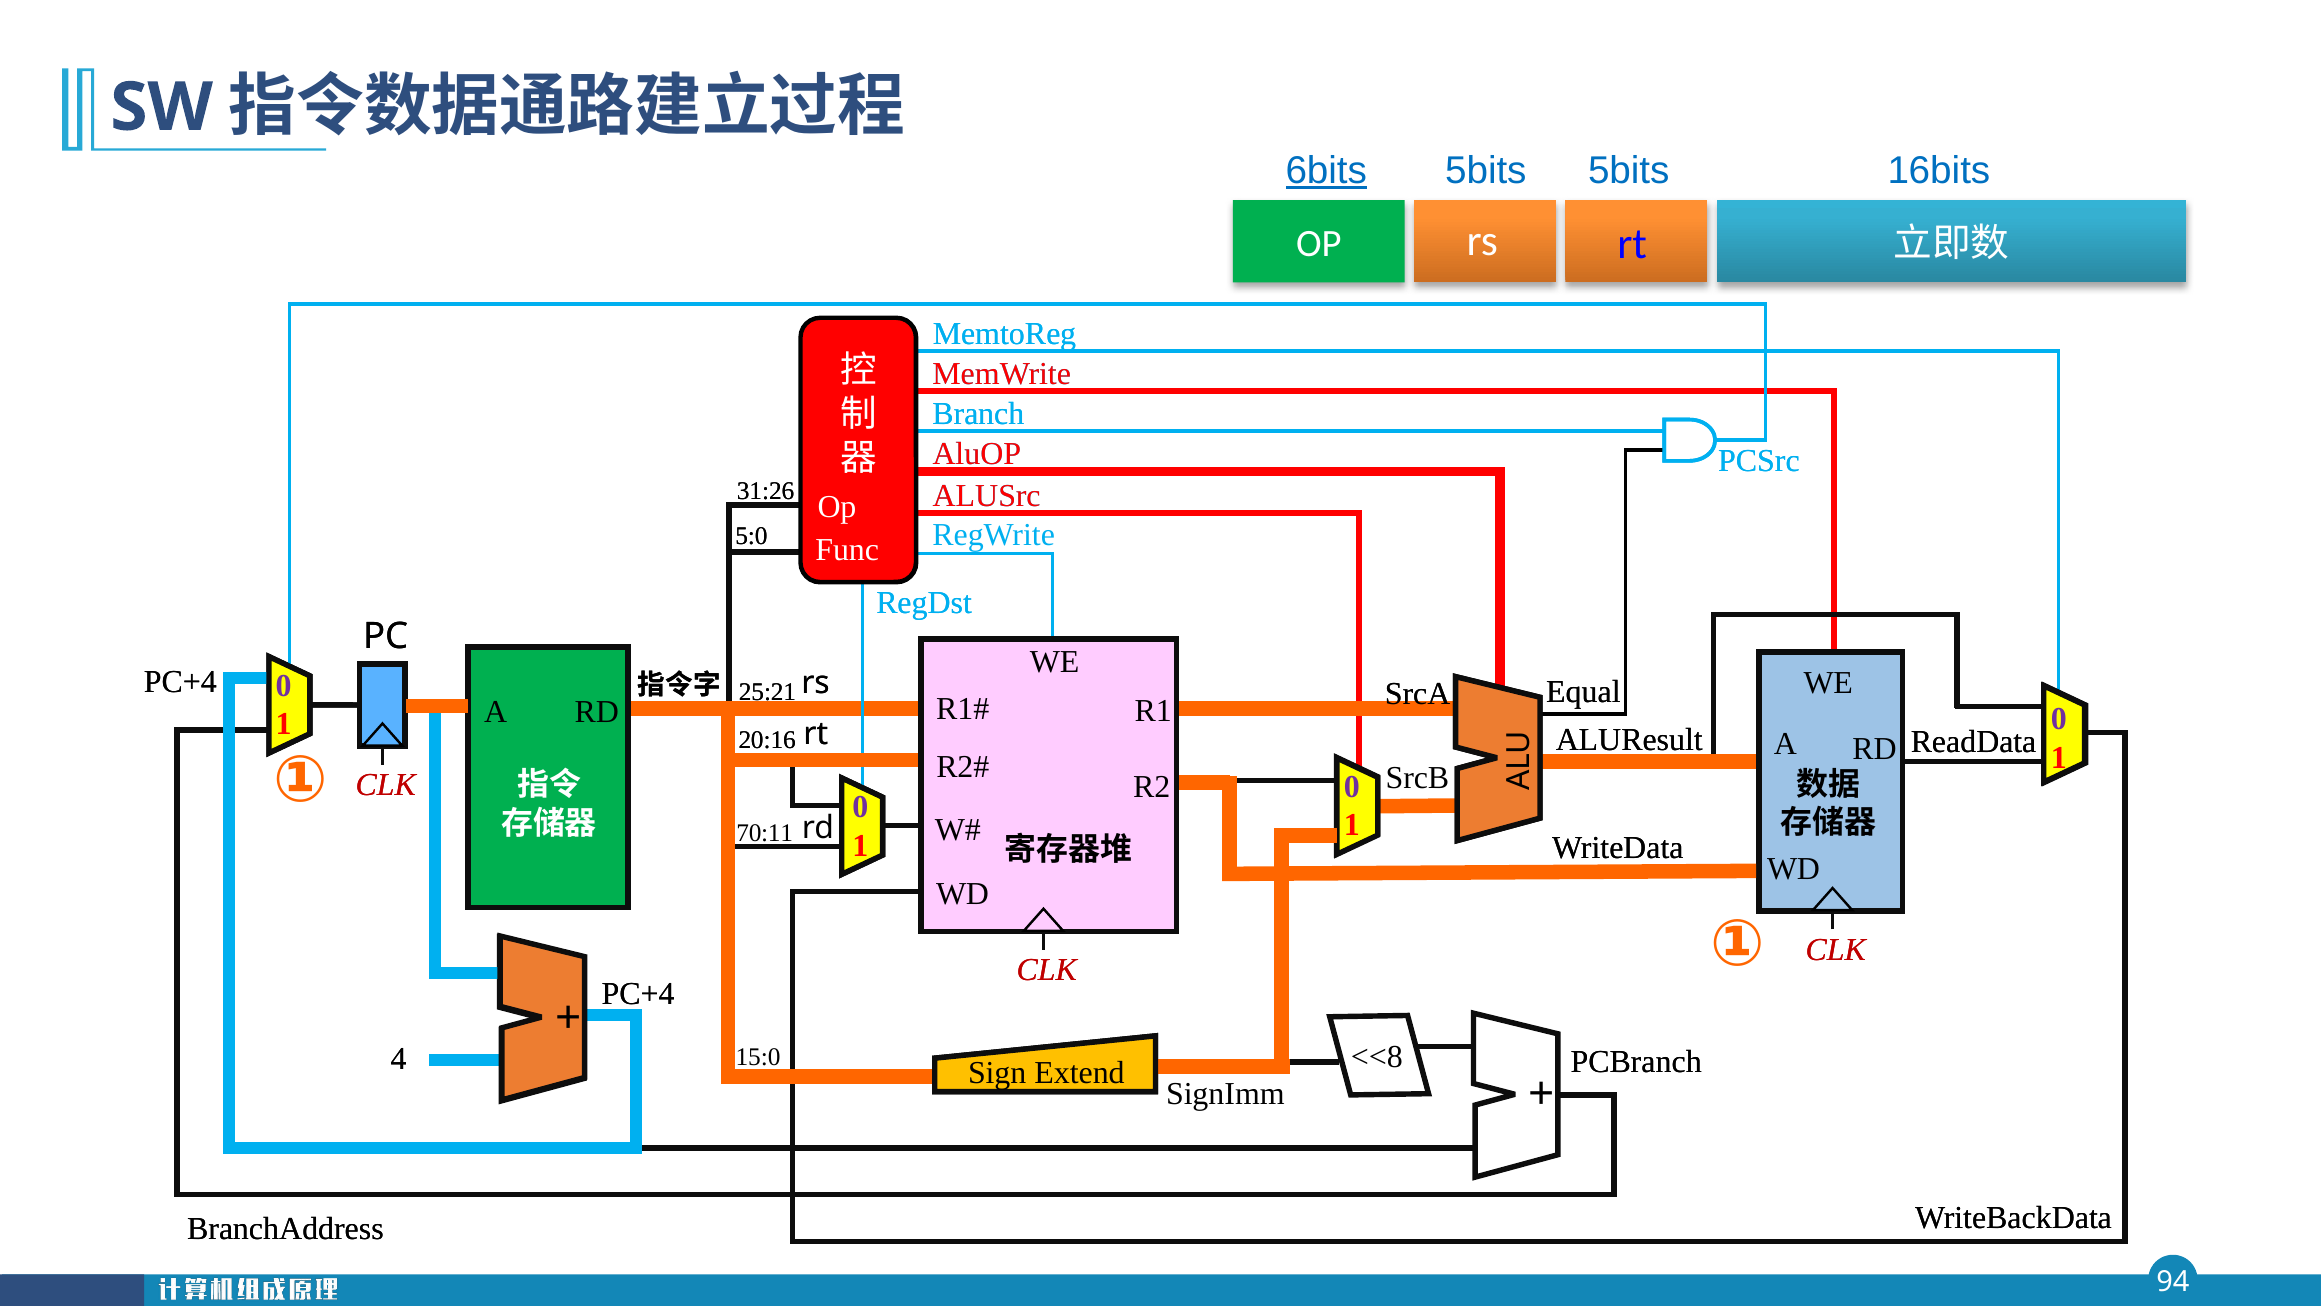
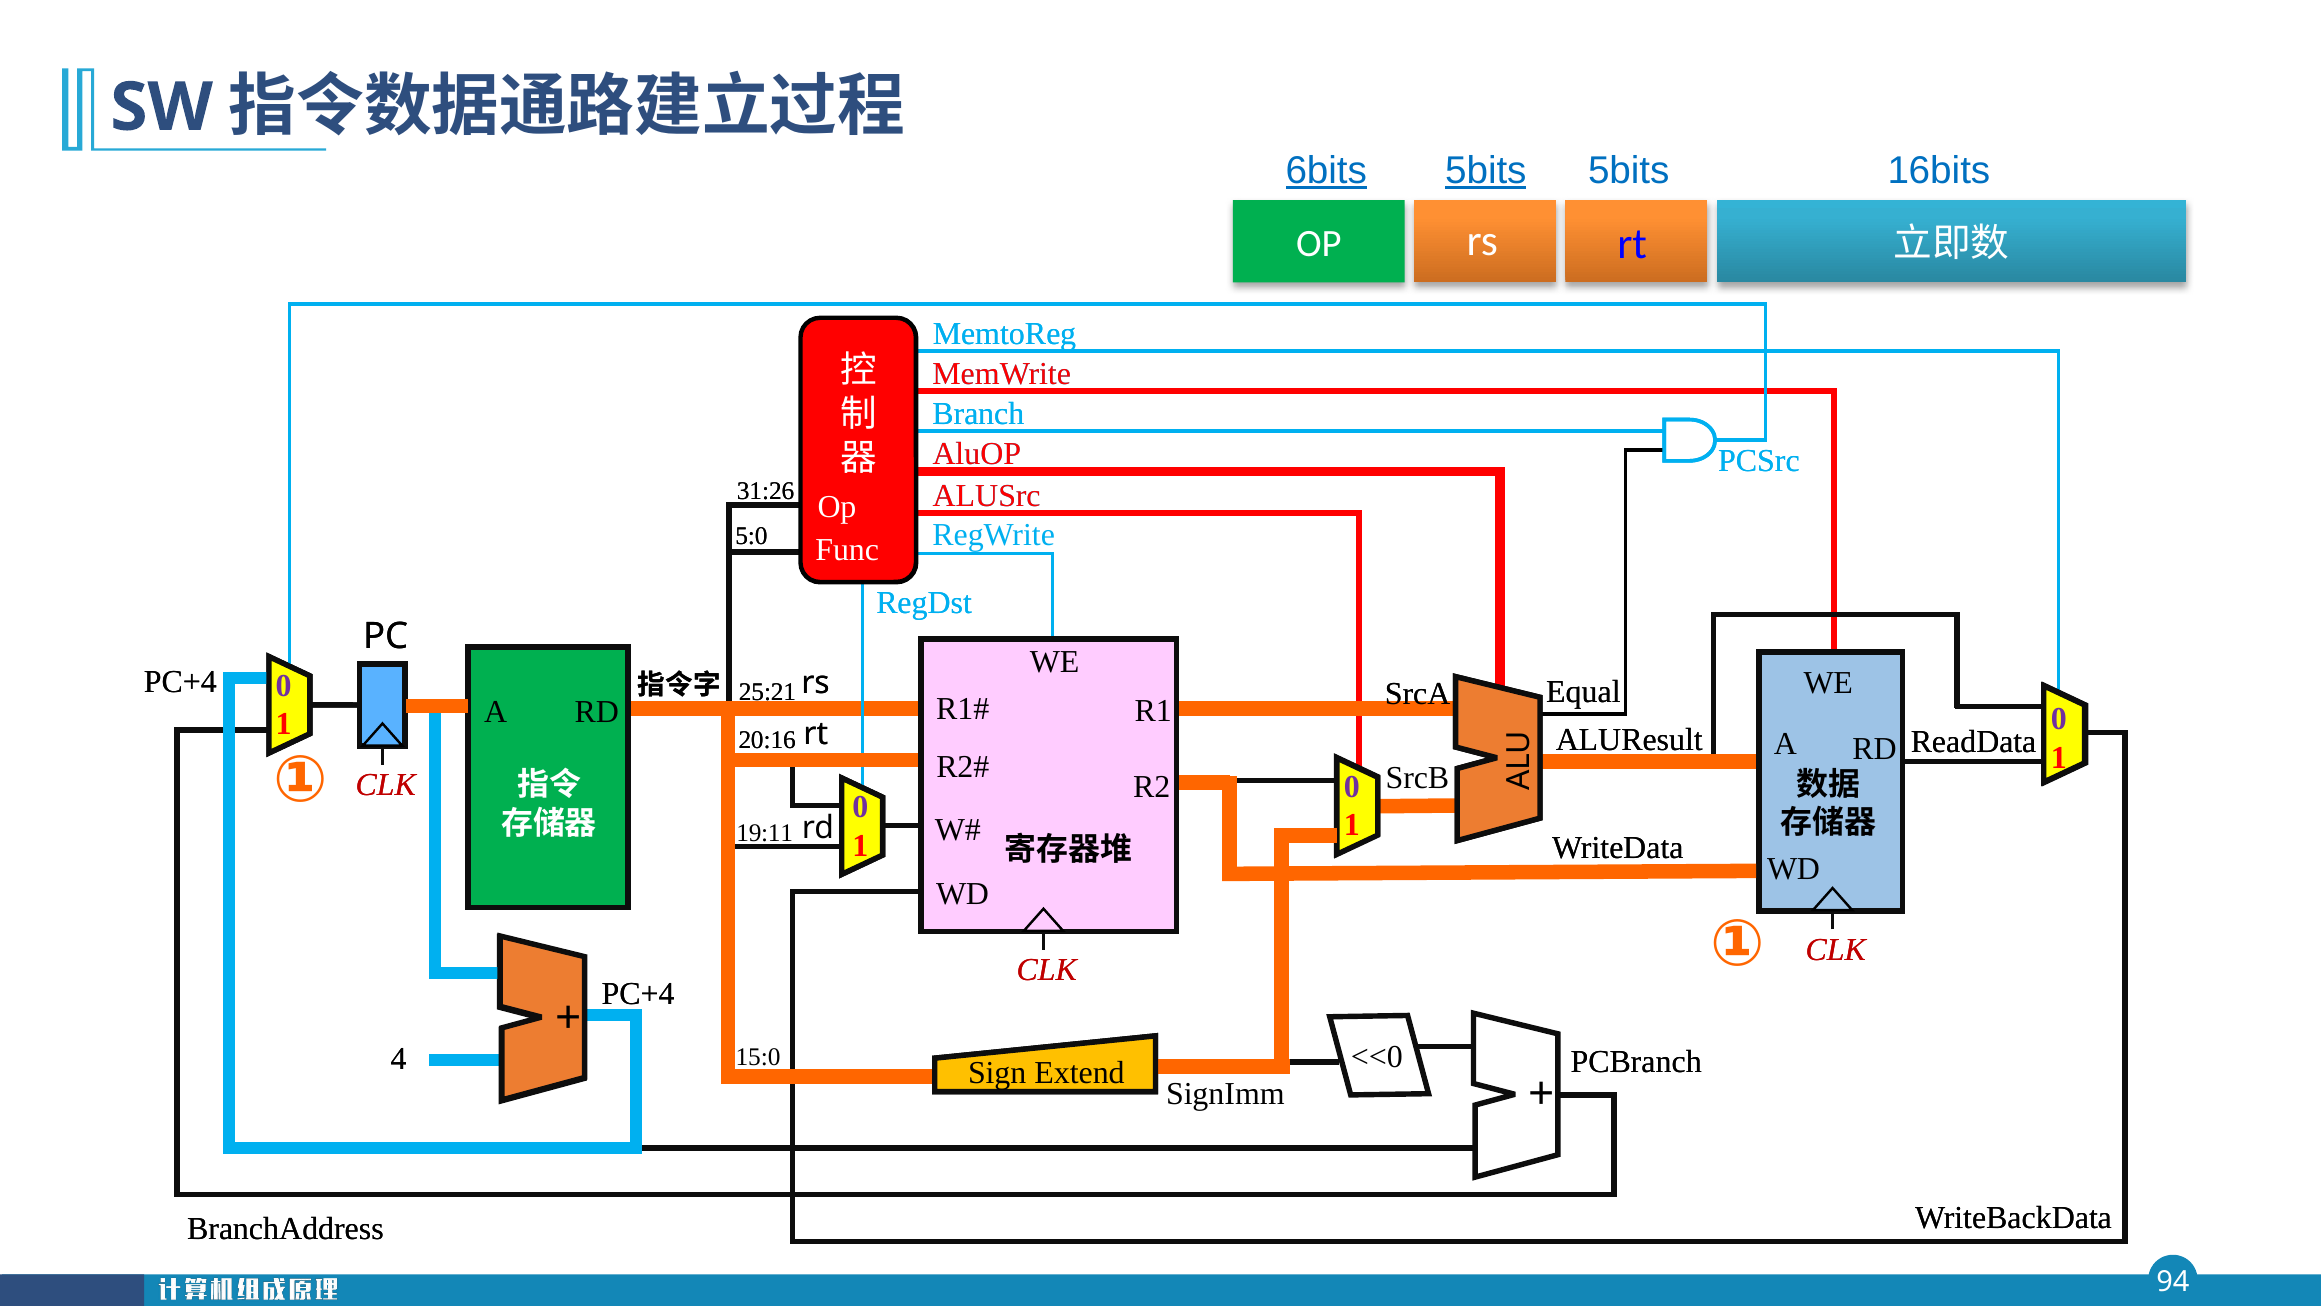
5bits at (1486, 171) underline: none -> present
70:11: 70:11 -> 19:11
<<8: <<8 -> <<0
